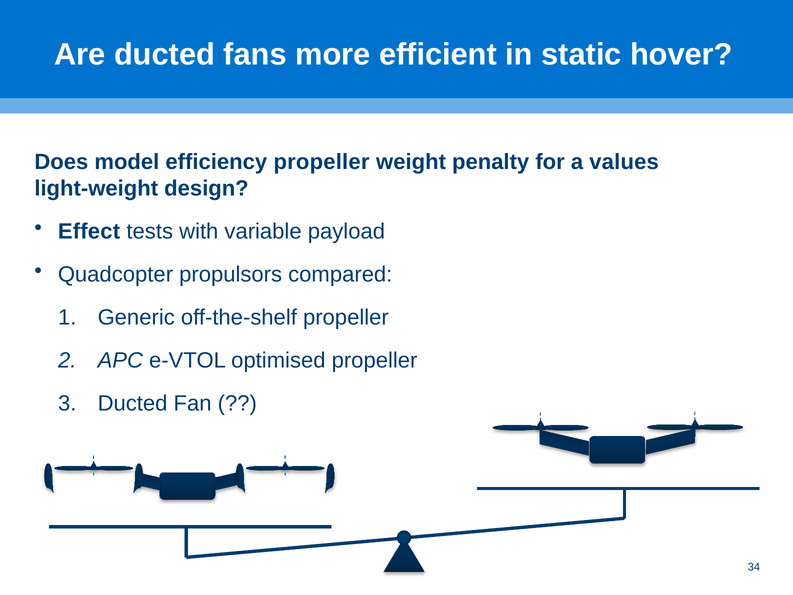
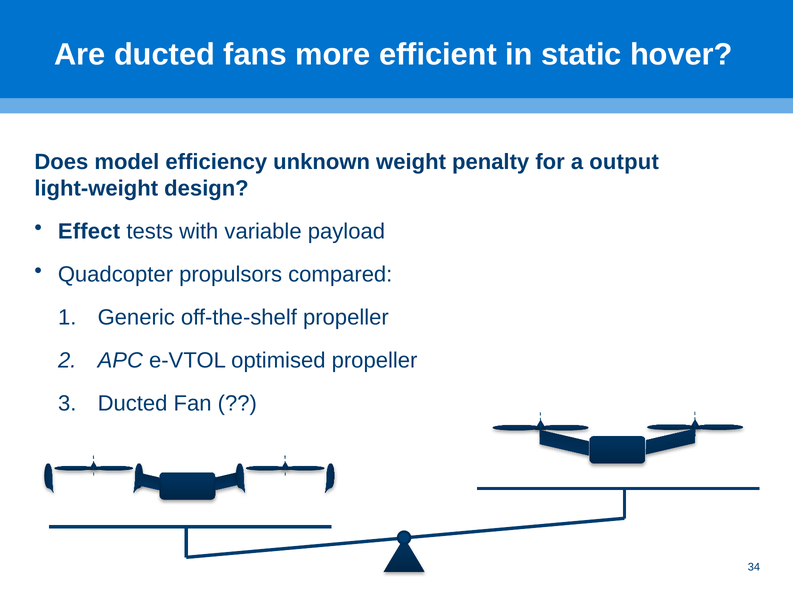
efficiency propeller: propeller -> unknown
values: values -> output
